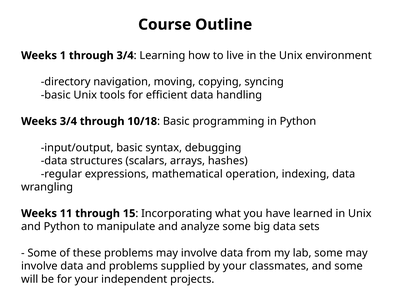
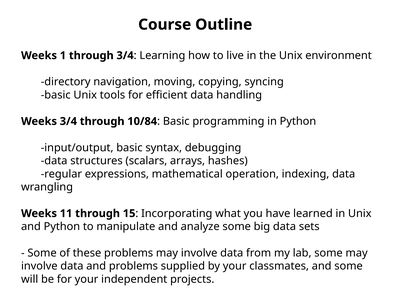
10/18: 10/18 -> 10/84
